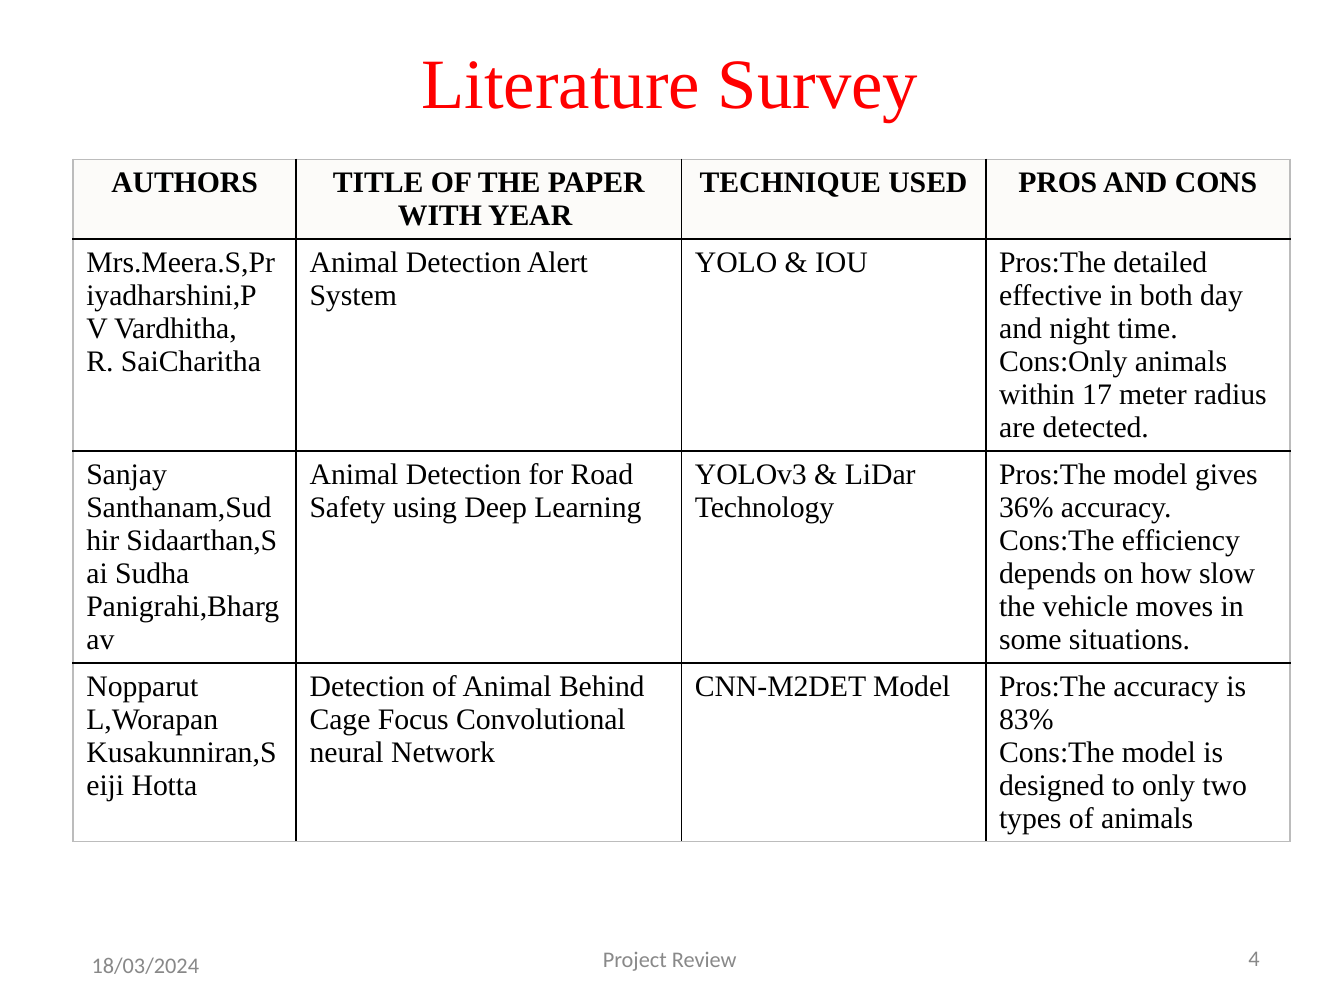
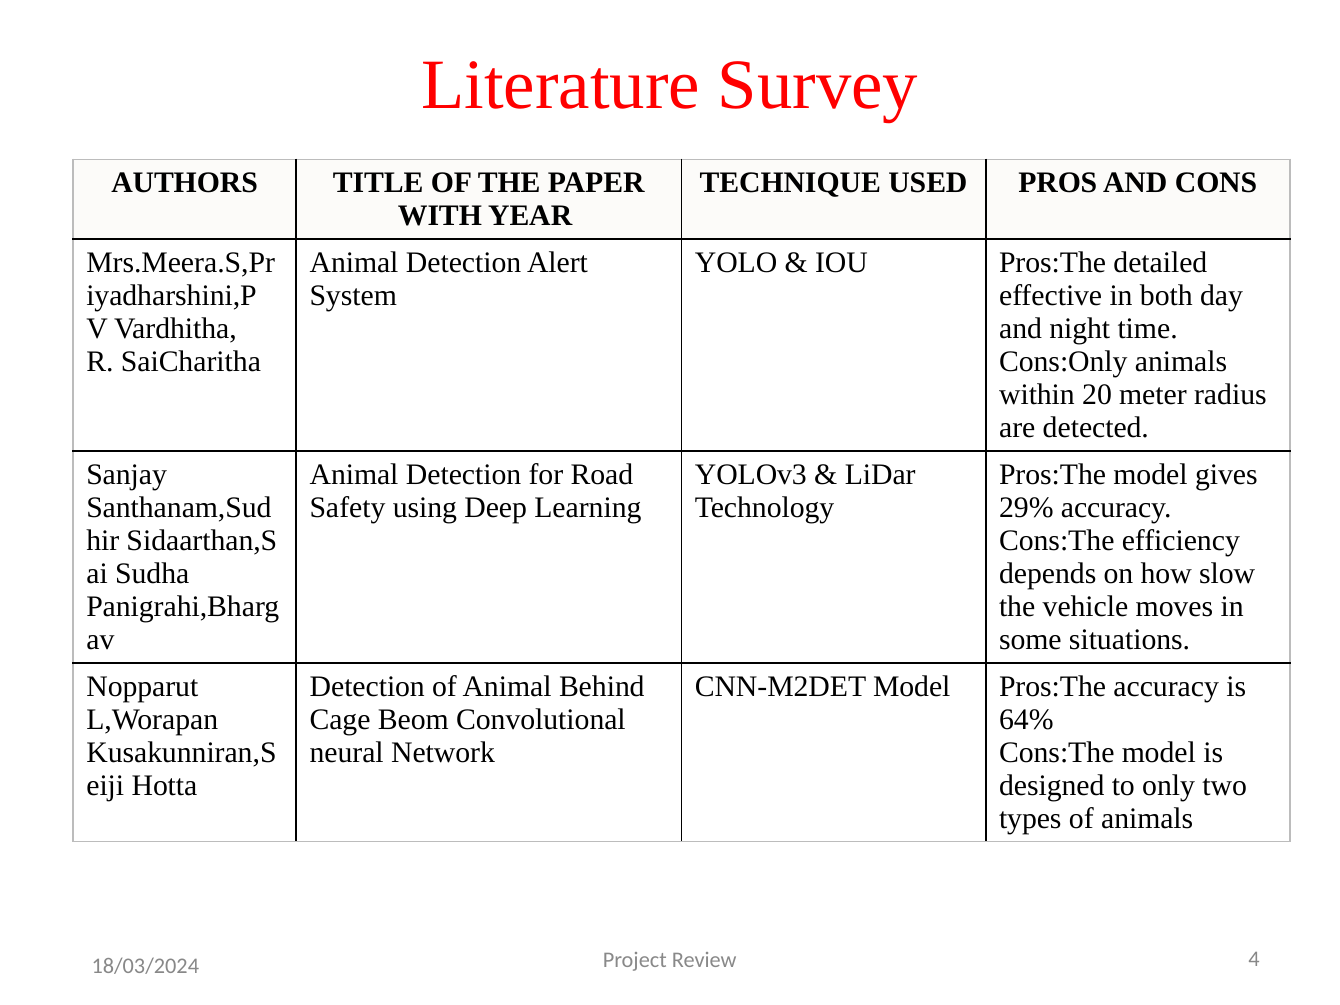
17: 17 -> 20
36%: 36% -> 29%
Focus: Focus -> Beom
83%: 83% -> 64%
